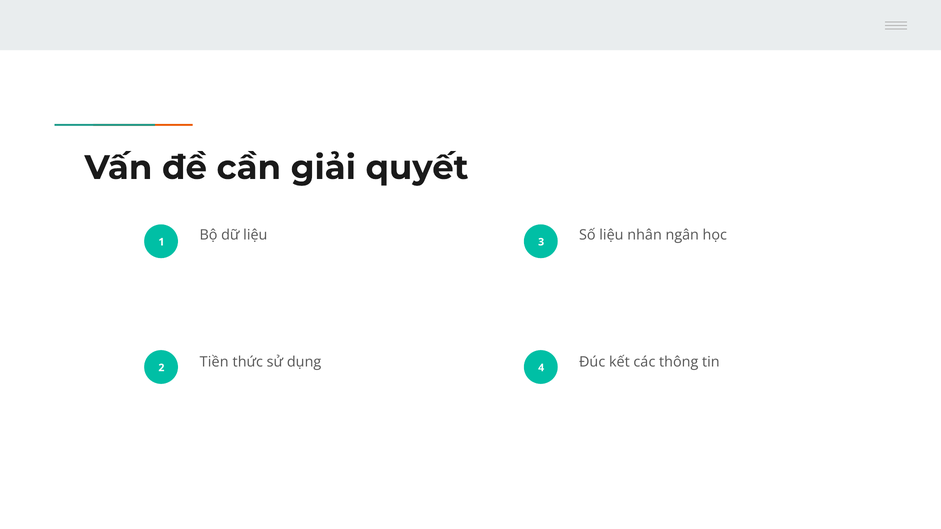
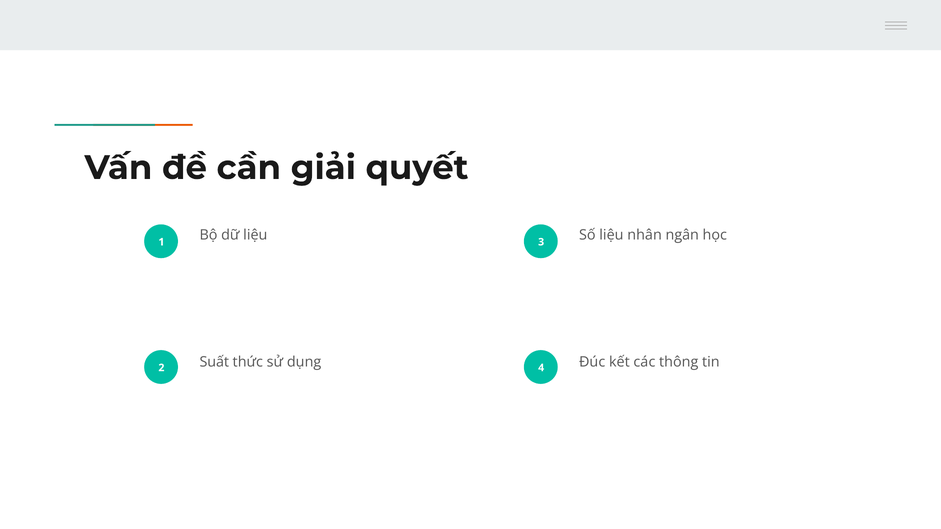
Tiền: Tiền -> Suất
